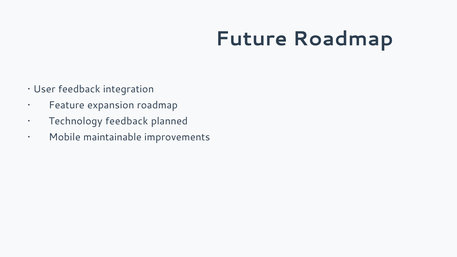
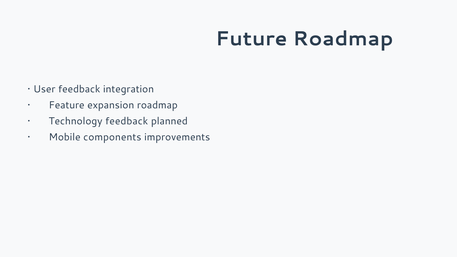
maintainable: maintainable -> components
